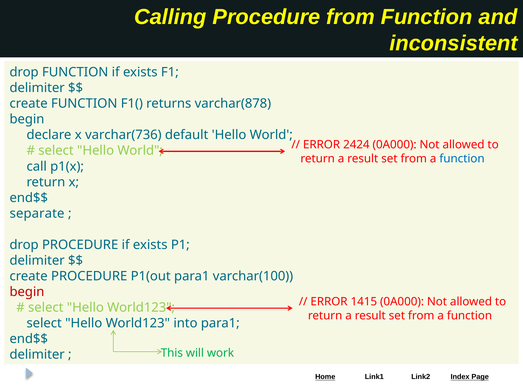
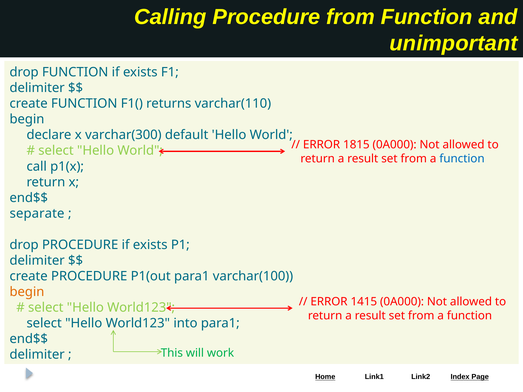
inconsistent: inconsistent -> unimportant
varchar(878: varchar(878 -> varchar(110
varchar(736: varchar(736 -> varchar(300
2424: 2424 -> 1815
begin at (27, 292) colour: red -> orange
